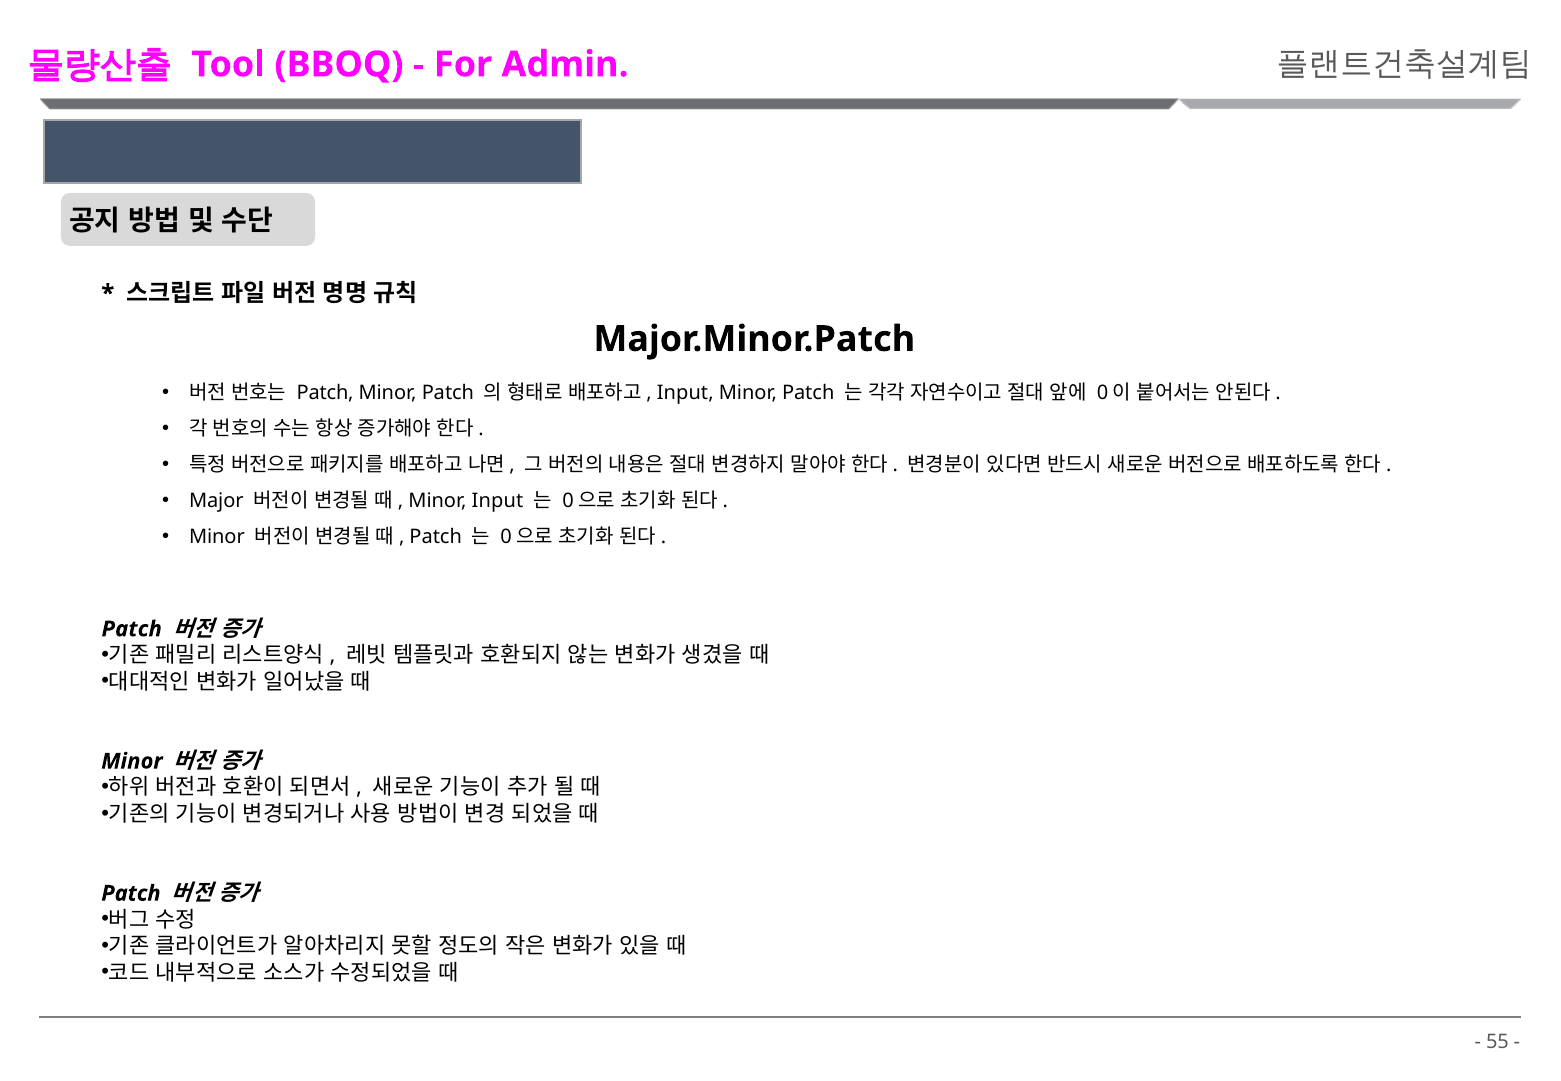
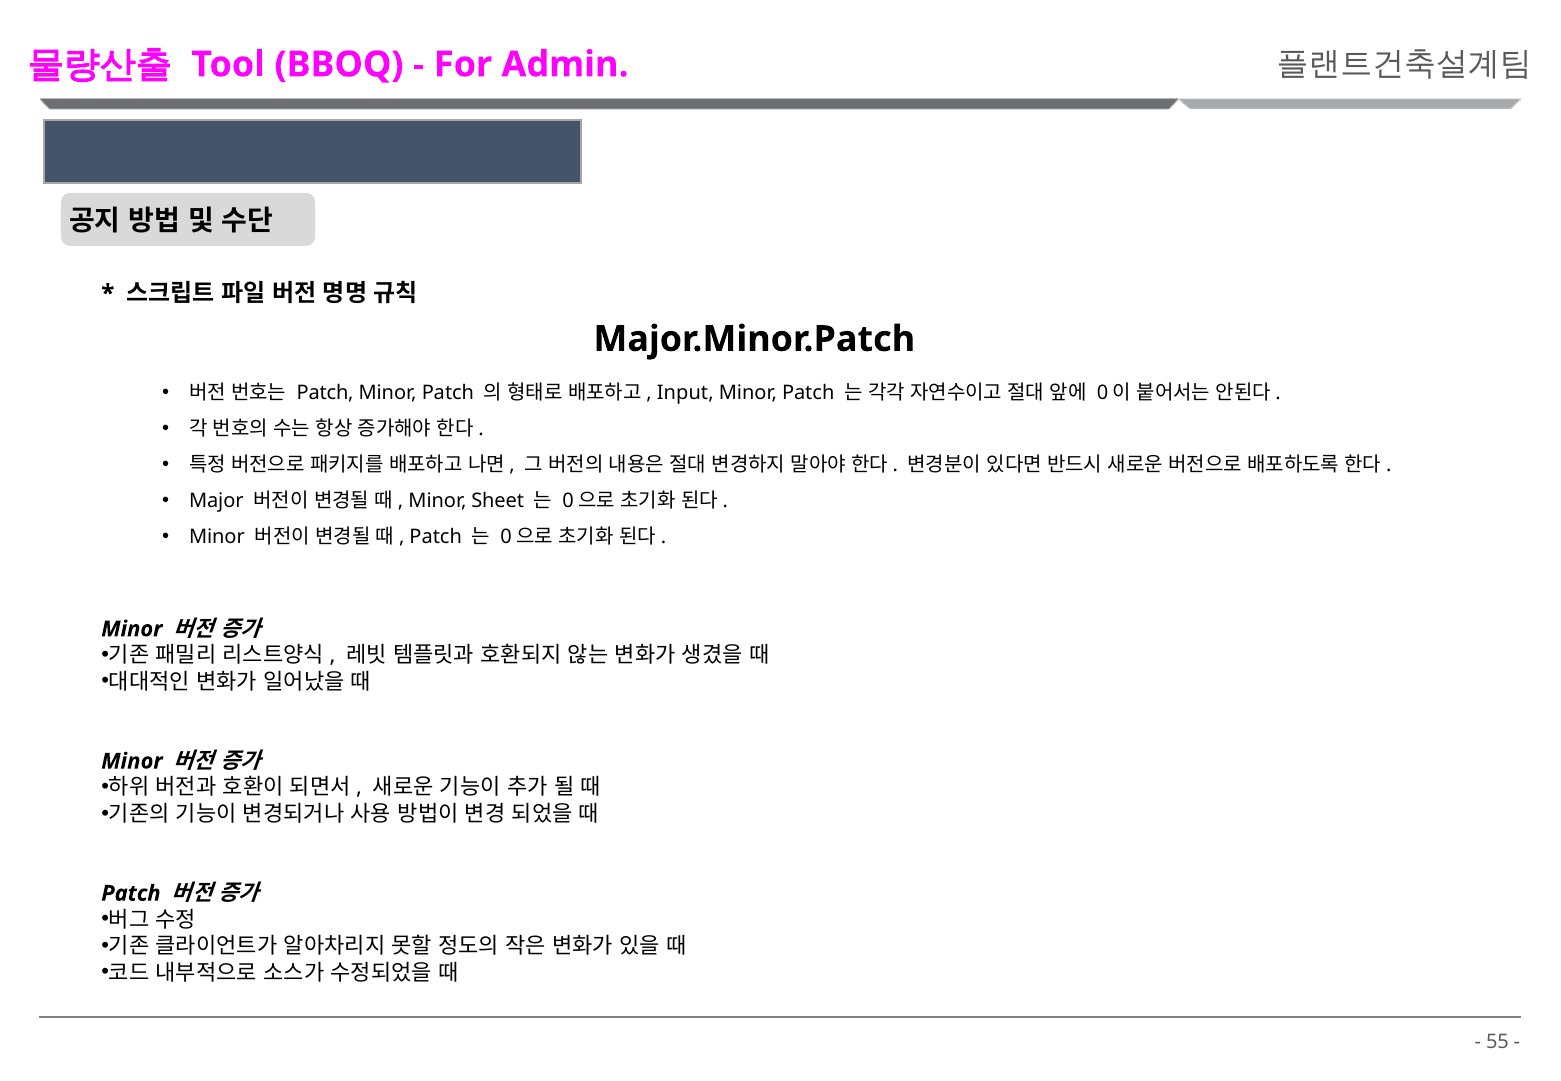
Minor Input: Input -> Sheet
Patch at (132, 629): Patch -> Minor
